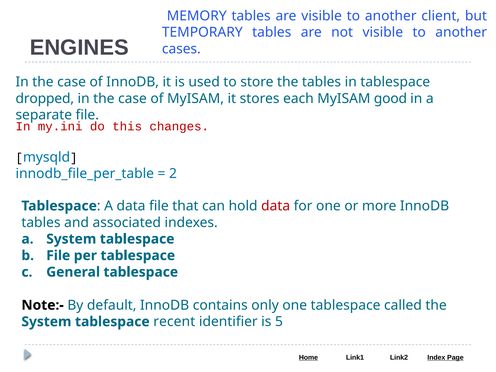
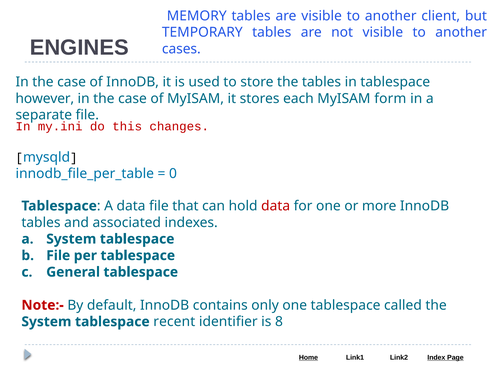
dropped: dropped -> however
good: good -> form
2: 2 -> 0
Note:- colour: black -> red
5: 5 -> 8
